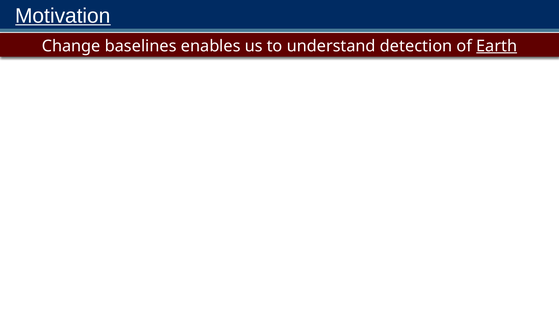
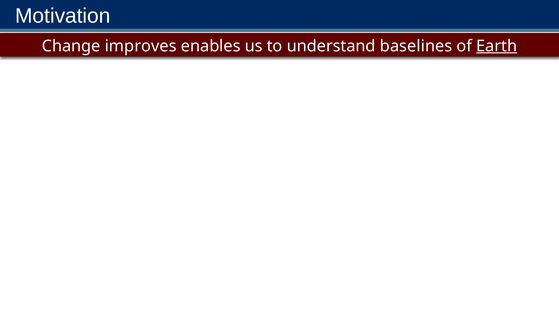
Motivation underline: present -> none
baselines: baselines -> improves
detection: detection -> baselines
